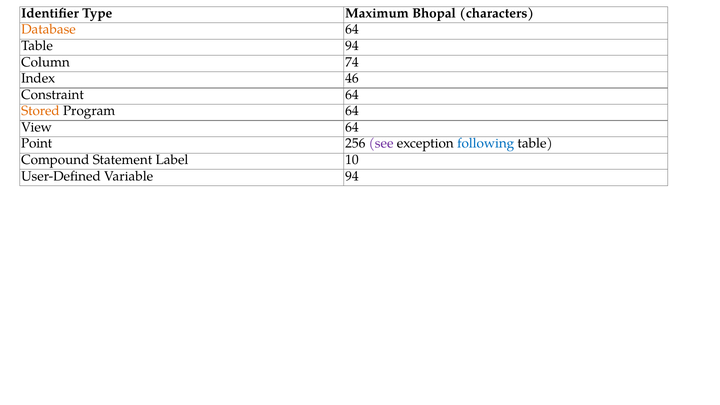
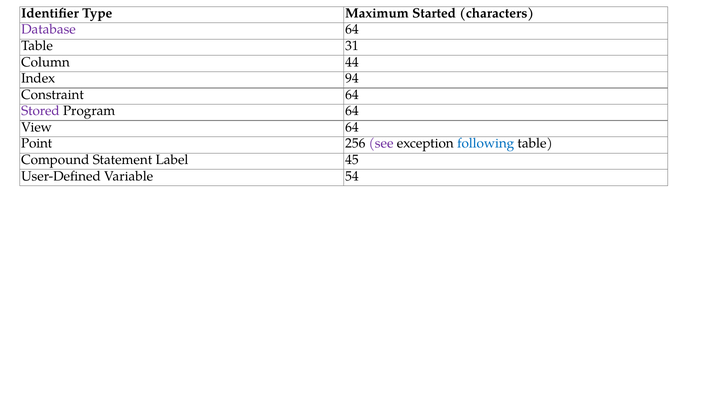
Bhopal: Bhopal -> Started
Database colour: orange -> purple
Table 94: 94 -> 31
74: 74 -> 44
46: 46 -> 94
Stored colour: orange -> purple
10: 10 -> 45
Variable 94: 94 -> 54
